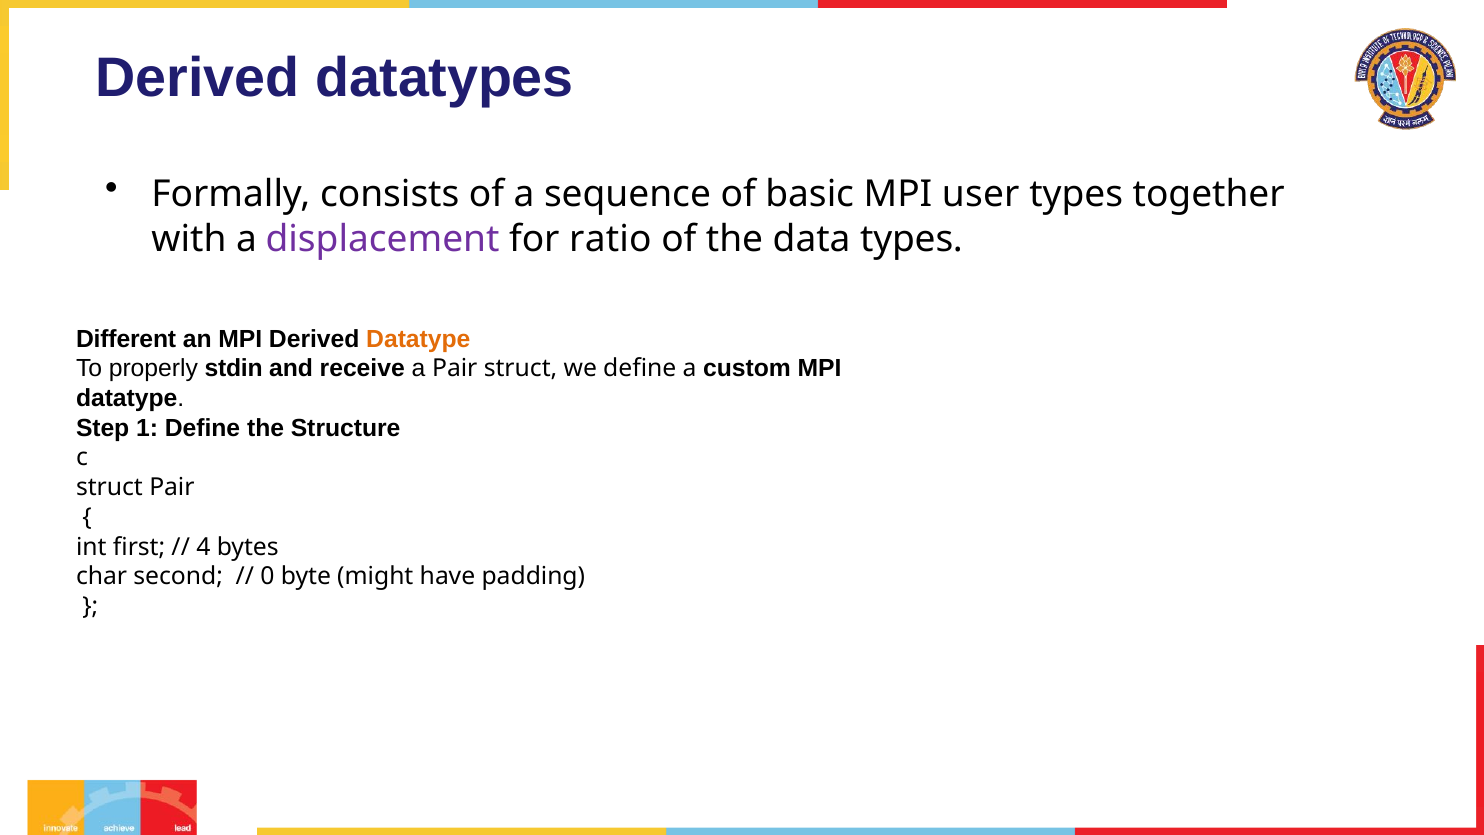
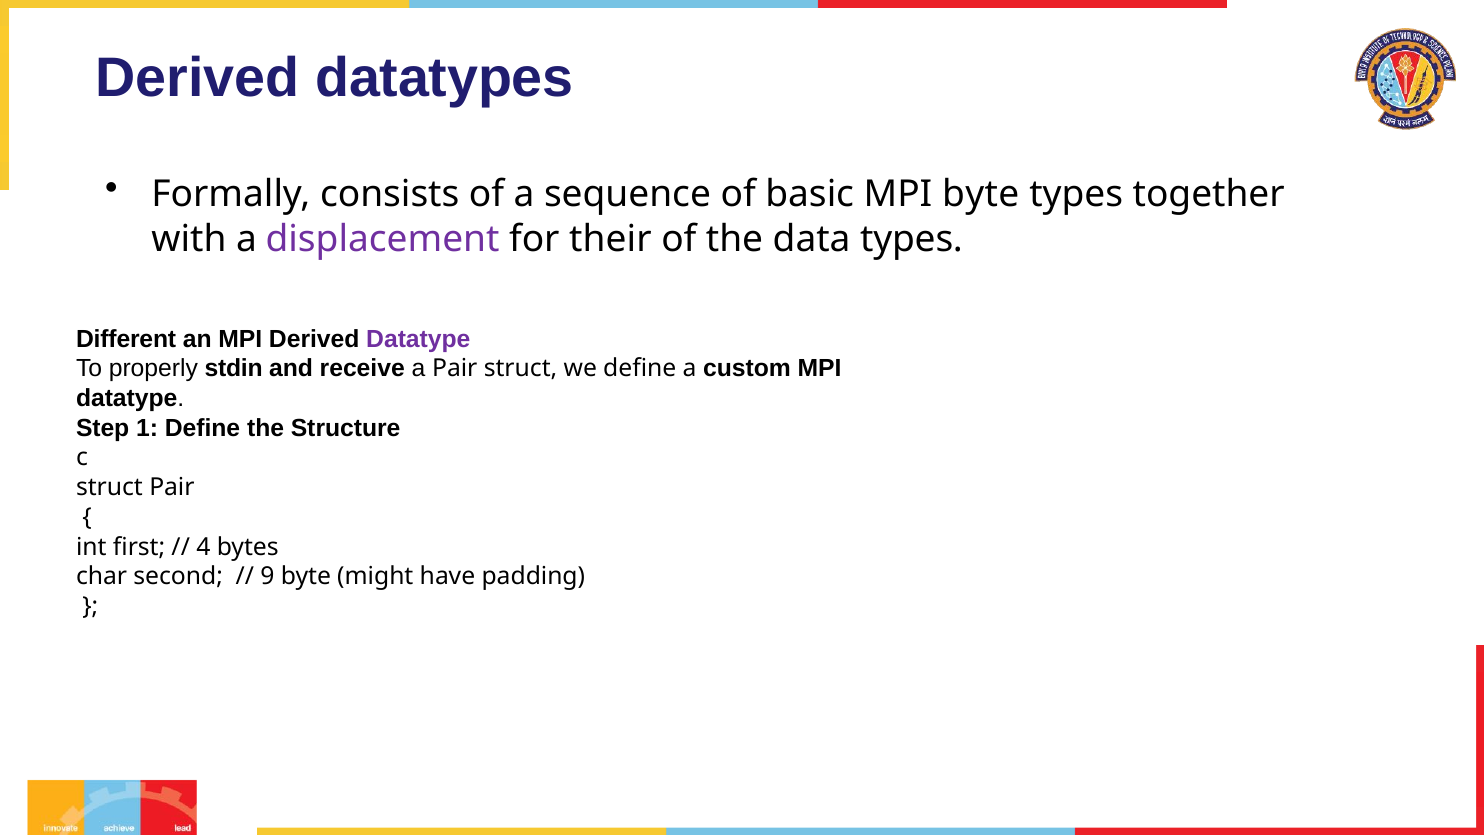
MPI user: user -> byte
ratio: ratio -> their
Datatype at (418, 339) colour: orange -> purple
0: 0 -> 9
